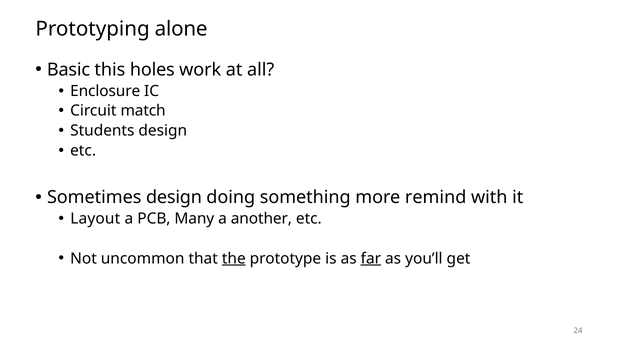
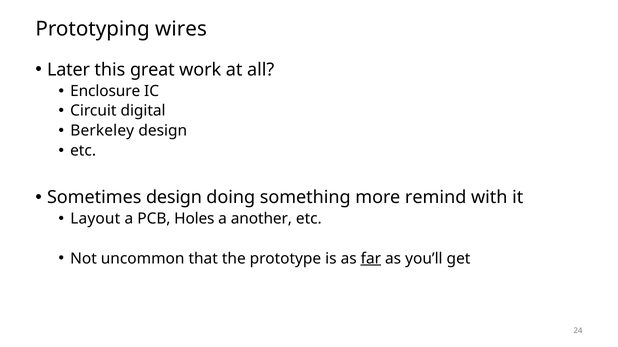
alone: alone -> wires
Basic: Basic -> Later
holes: holes -> great
match: match -> digital
Students: Students -> Berkeley
Many: Many -> Holes
the underline: present -> none
